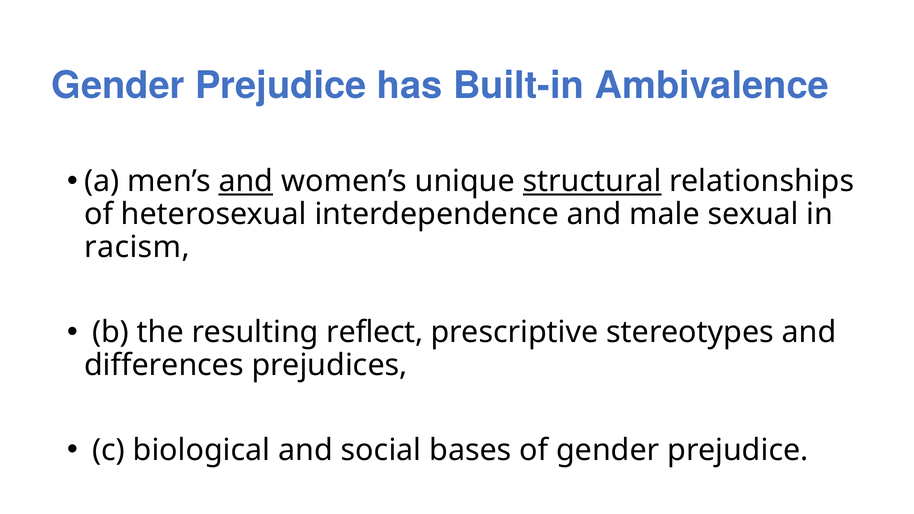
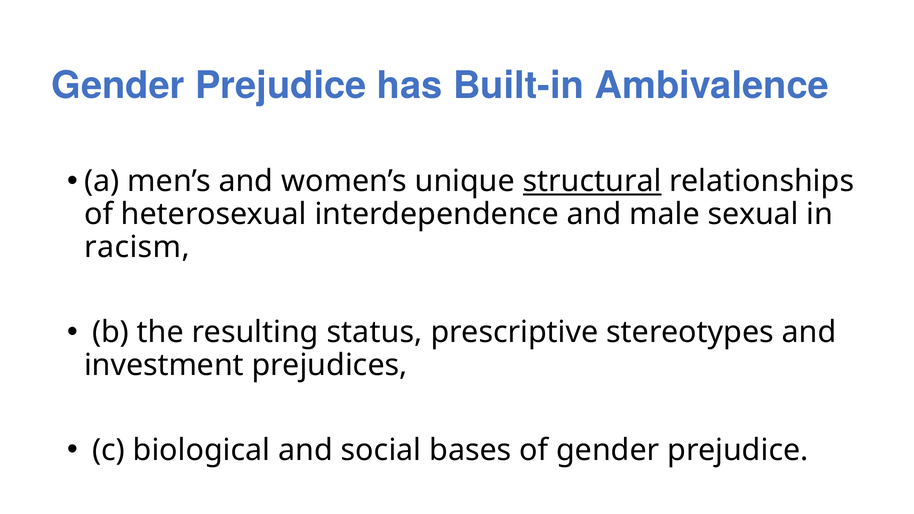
and at (246, 181) underline: present -> none
reflect: reflect -> status
differences: differences -> investment
